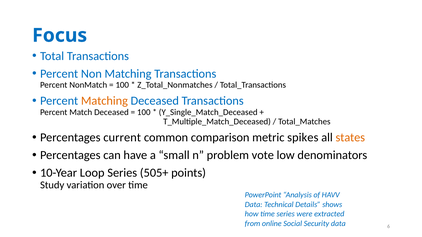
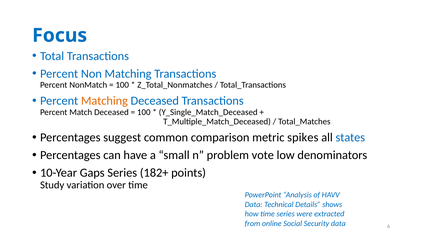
current: current -> suggest
states colour: orange -> blue
Loop: Loop -> Gaps
505+: 505+ -> 182+
